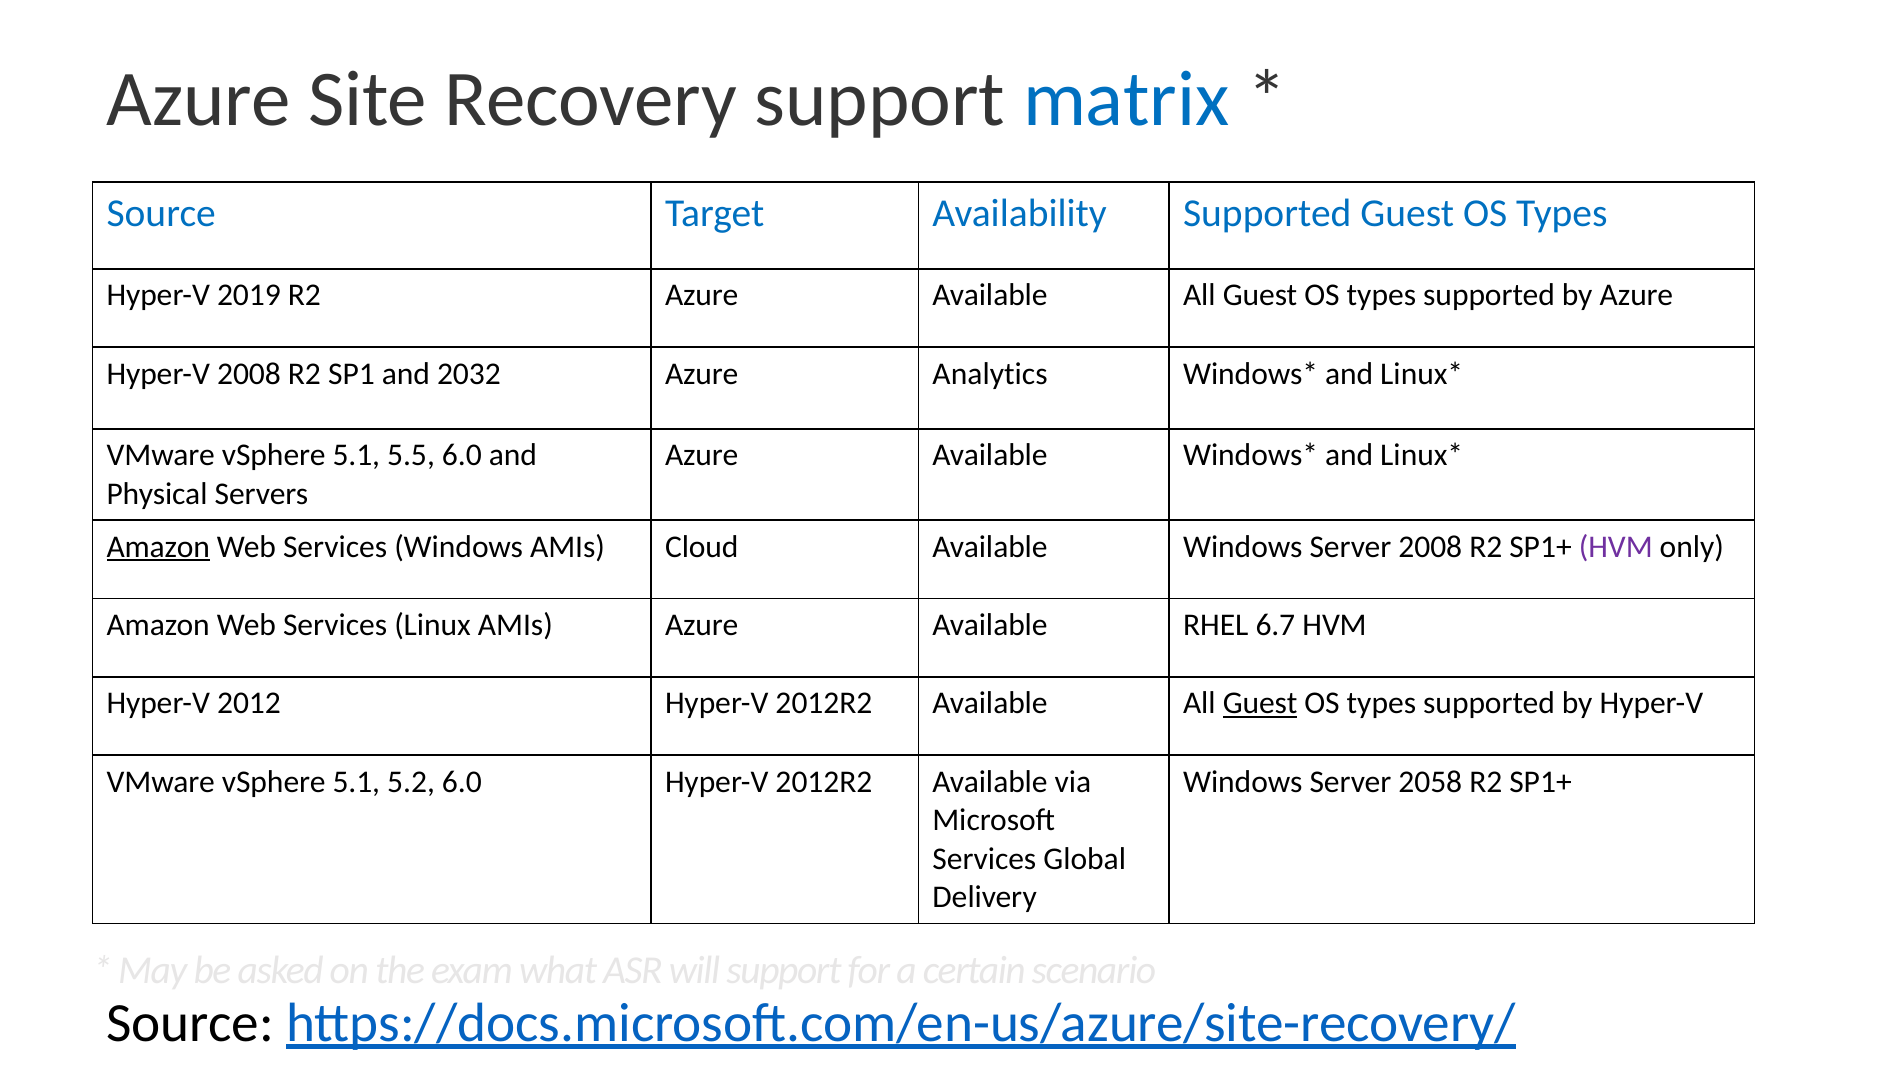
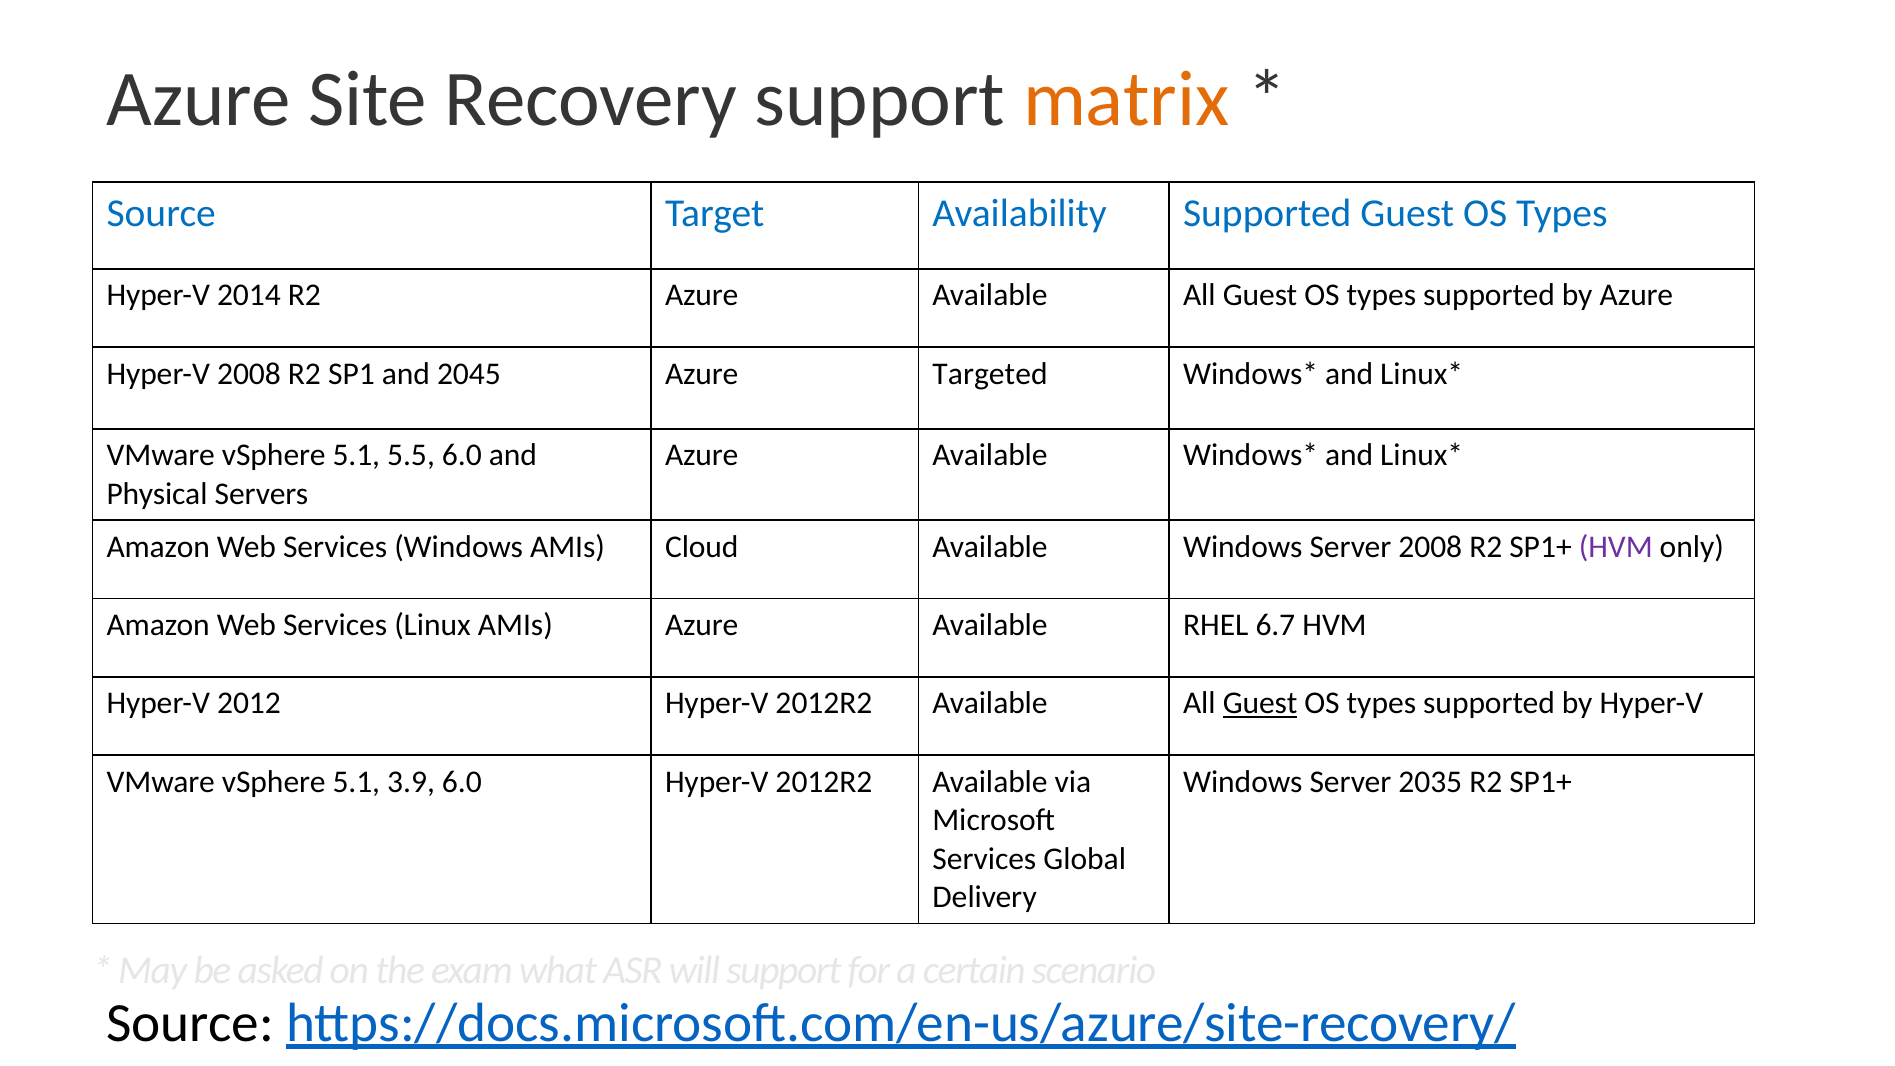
matrix colour: blue -> orange
2019: 2019 -> 2014
2032: 2032 -> 2045
Analytics: Analytics -> Targeted
Amazon at (158, 547) underline: present -> none
5.2: 5.2 -> 3.9
2058: 2058 -> 2035
